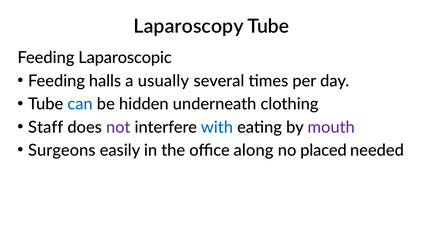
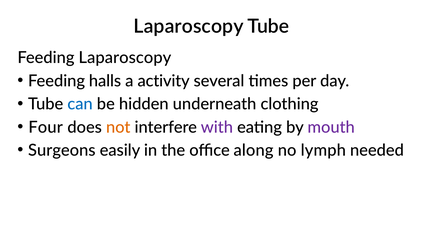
Feeding Laparoscopic: Laparoscopic -> Laparoscopy
usually: usually -> activity
Staff: Staff -> Four
not colour: purple -> orange
with colour: blue -> purple
placed: placed -> lymph
